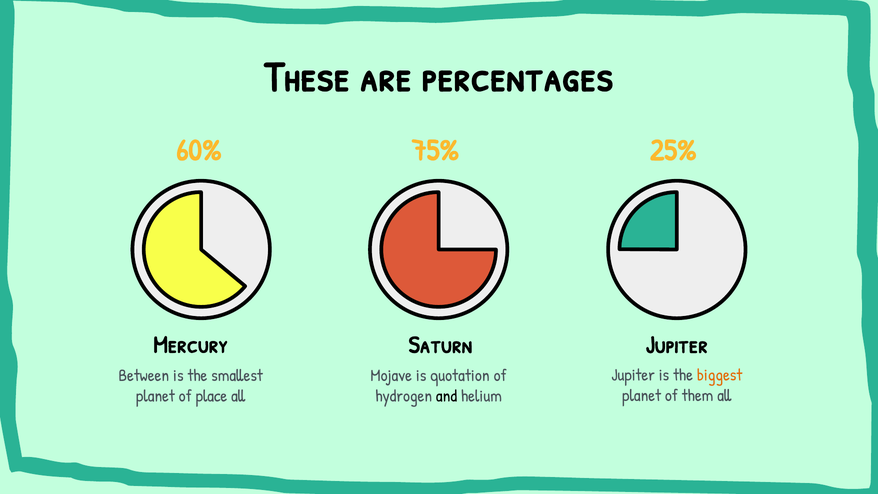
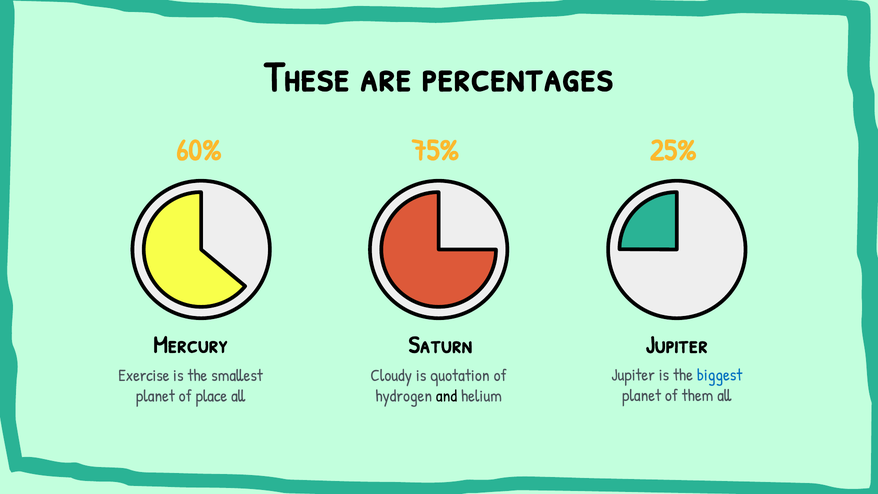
biggest colour: orange -> blue
Between: Between -> Exercise
Mojave: Mojave -> Cloudy
